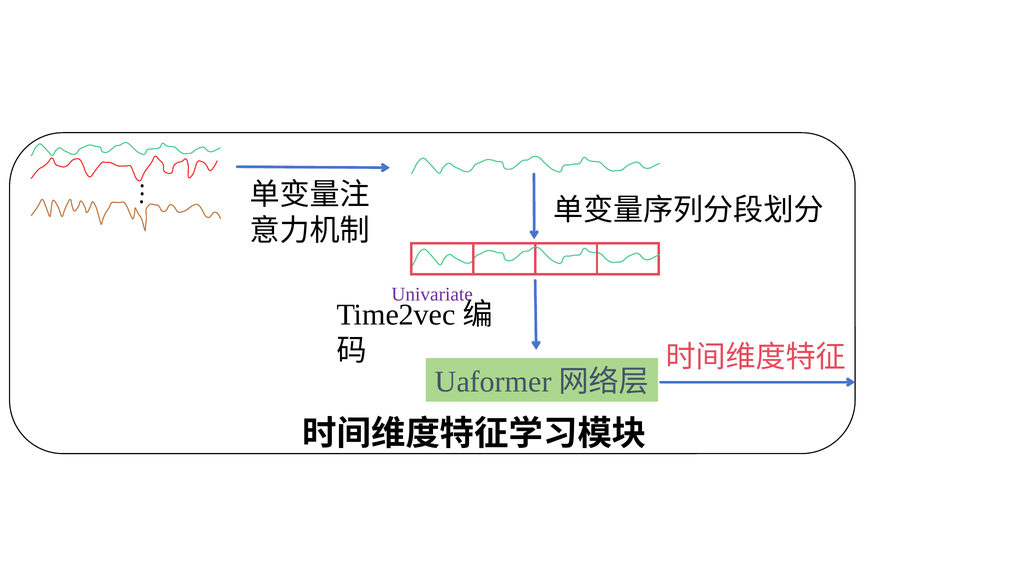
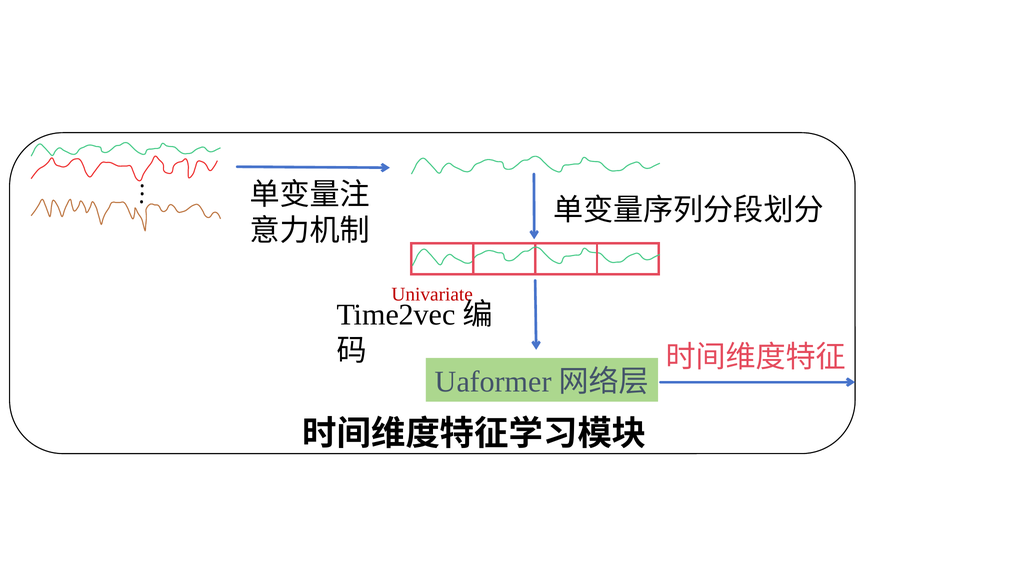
Univariate colour: purple -> red
